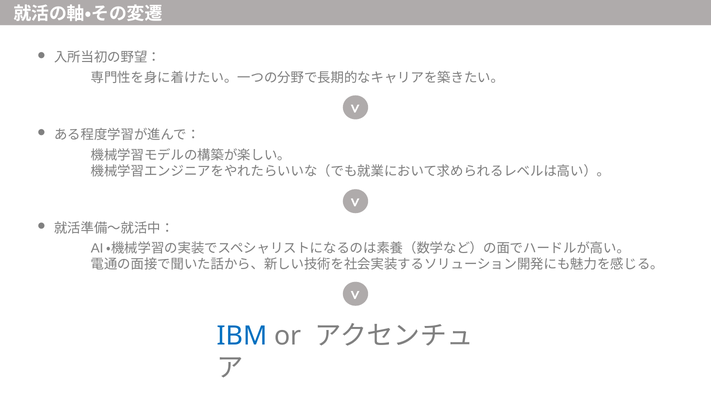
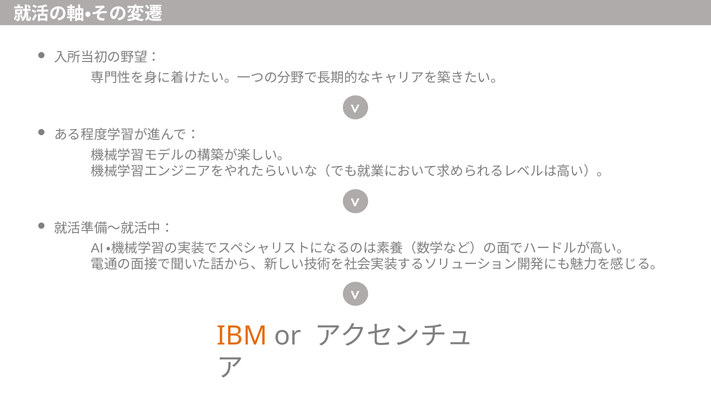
IBM colour: blue -> orange
